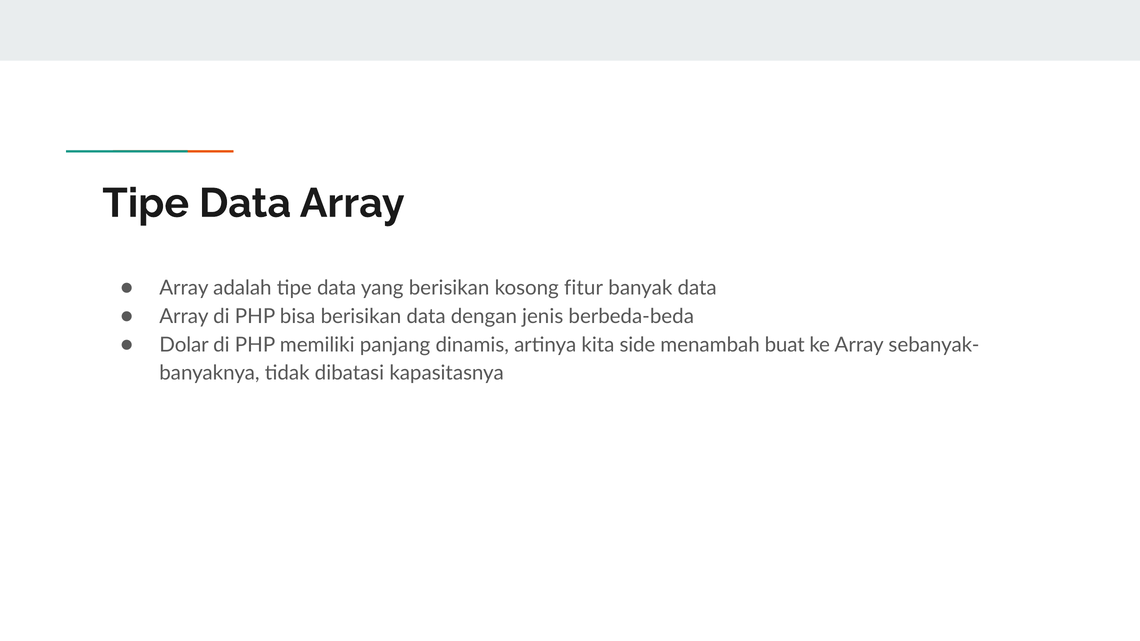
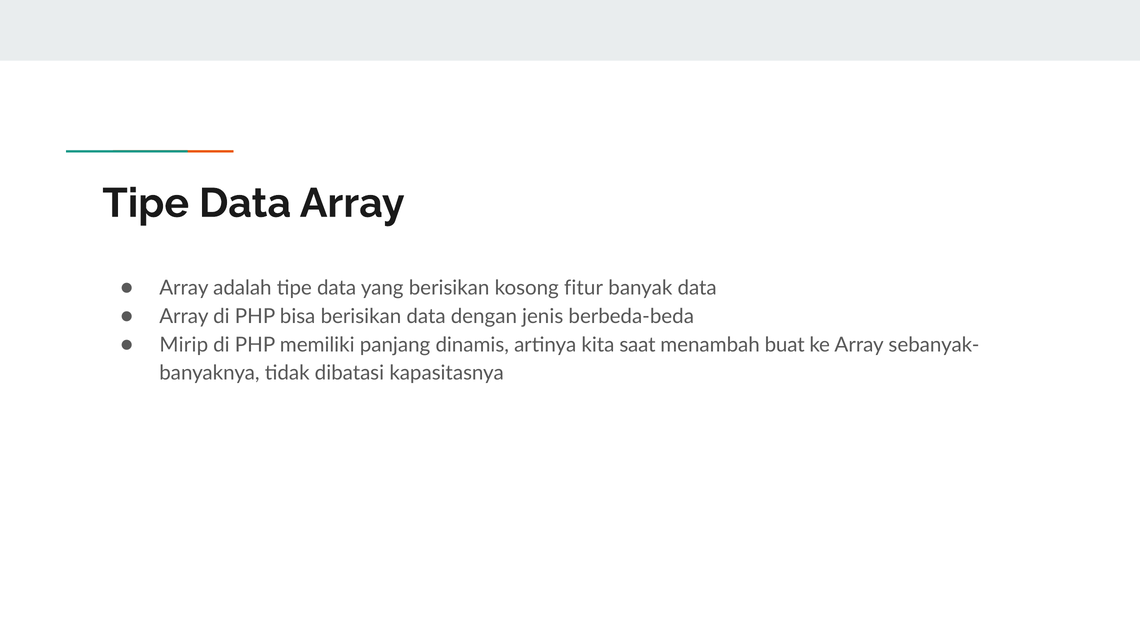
Dolar: Dolar -> Mirip
side: side -> saat
